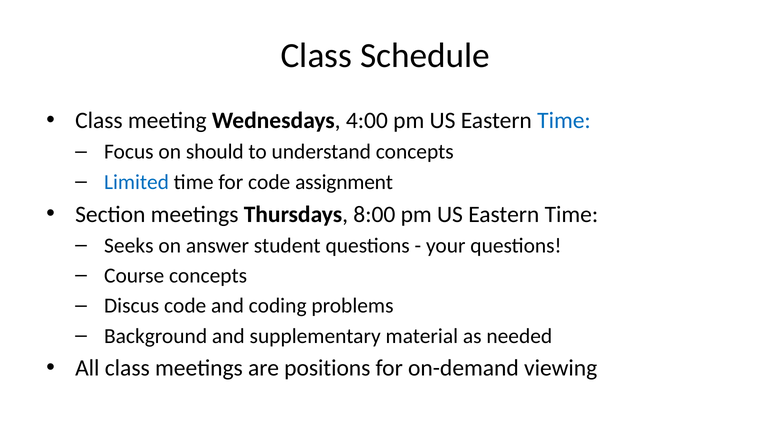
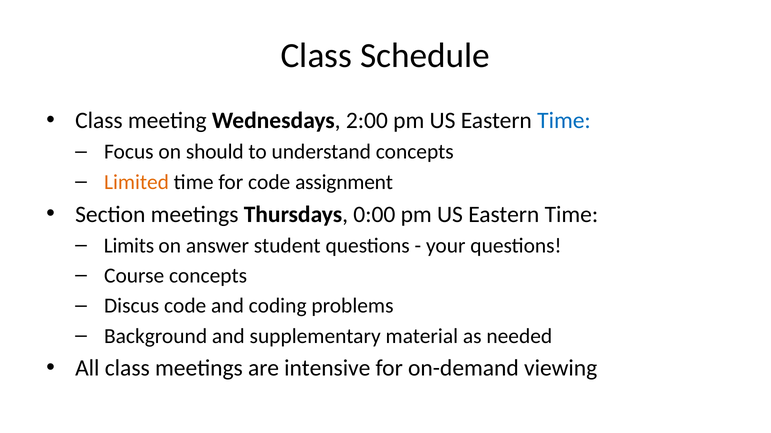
4:00: 4:00 -> 2:00
Limited colour: blue -> orange
8:00: 8:00 -> 0:00
Seeks: Seeks -> Limits
positions: positions -> intensive
